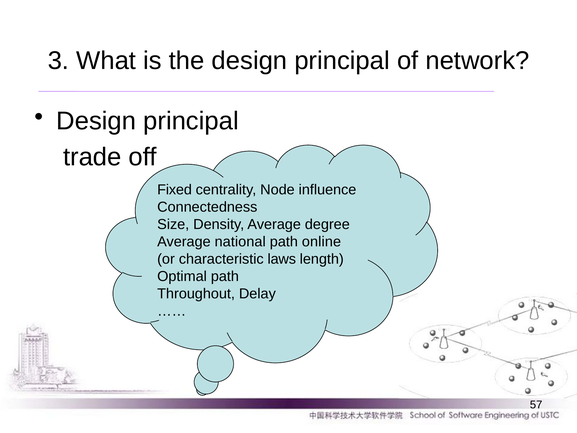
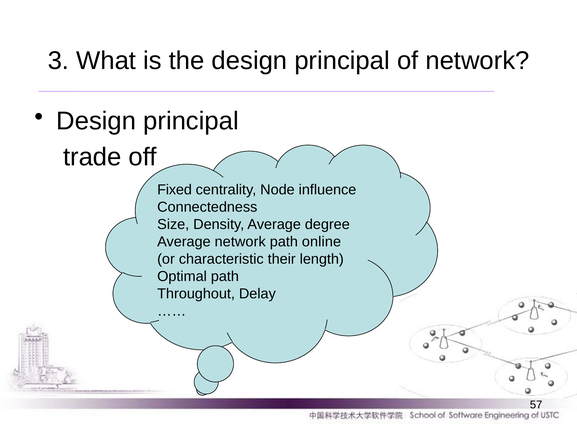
Average national: national -> network
laws: laws -> their
